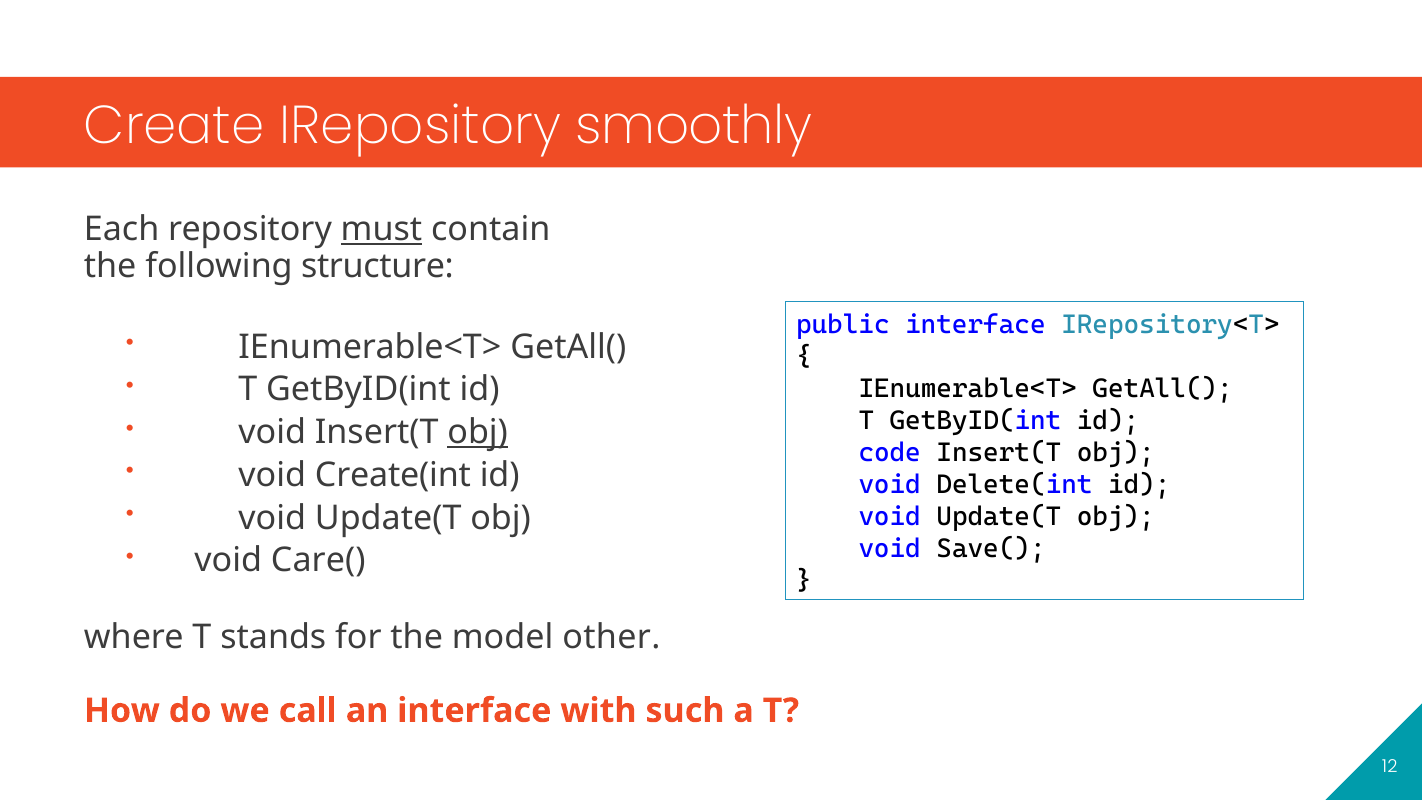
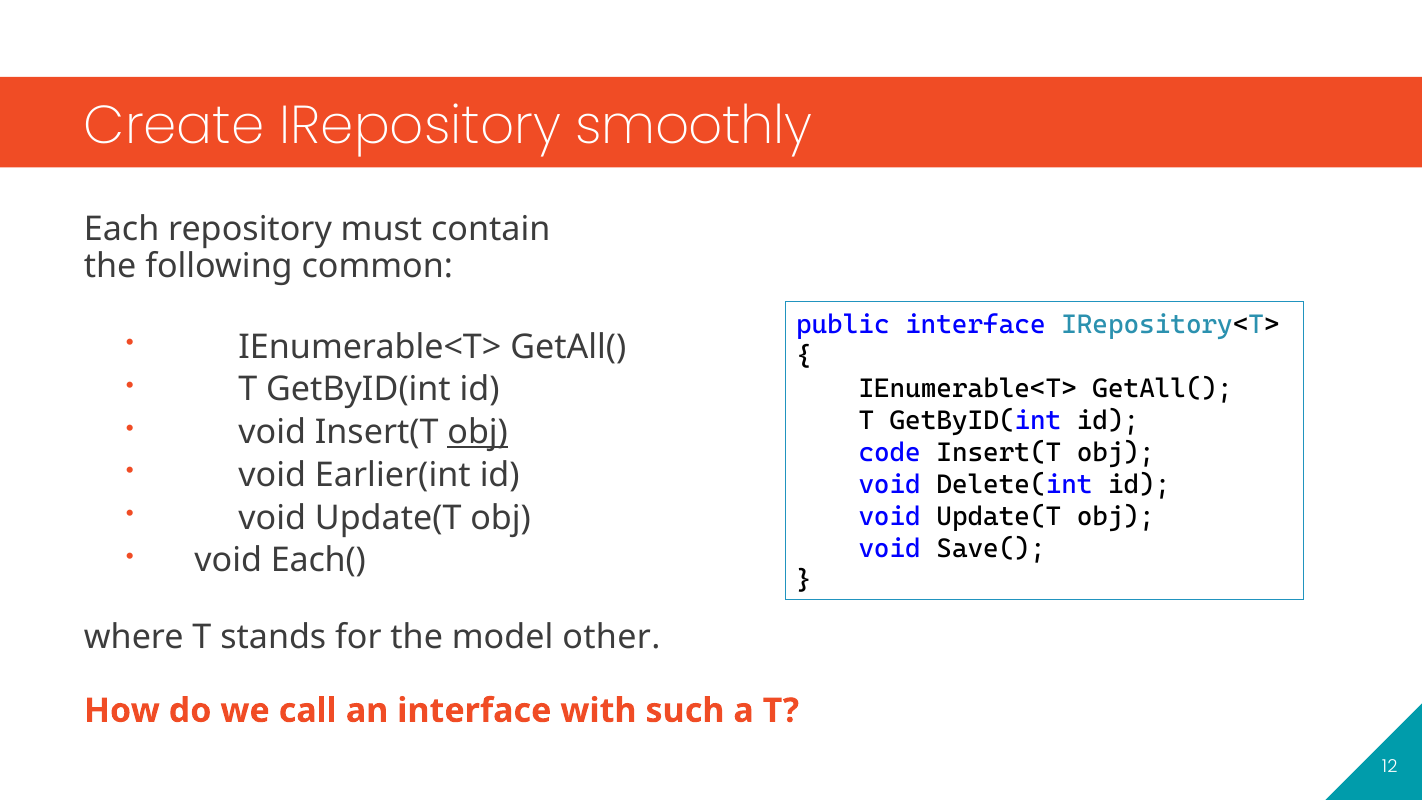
must underline: present -> none
structure: structure -> common
Create(int: Create(int -> Earlier(int
Care(: Care( -> Each(
